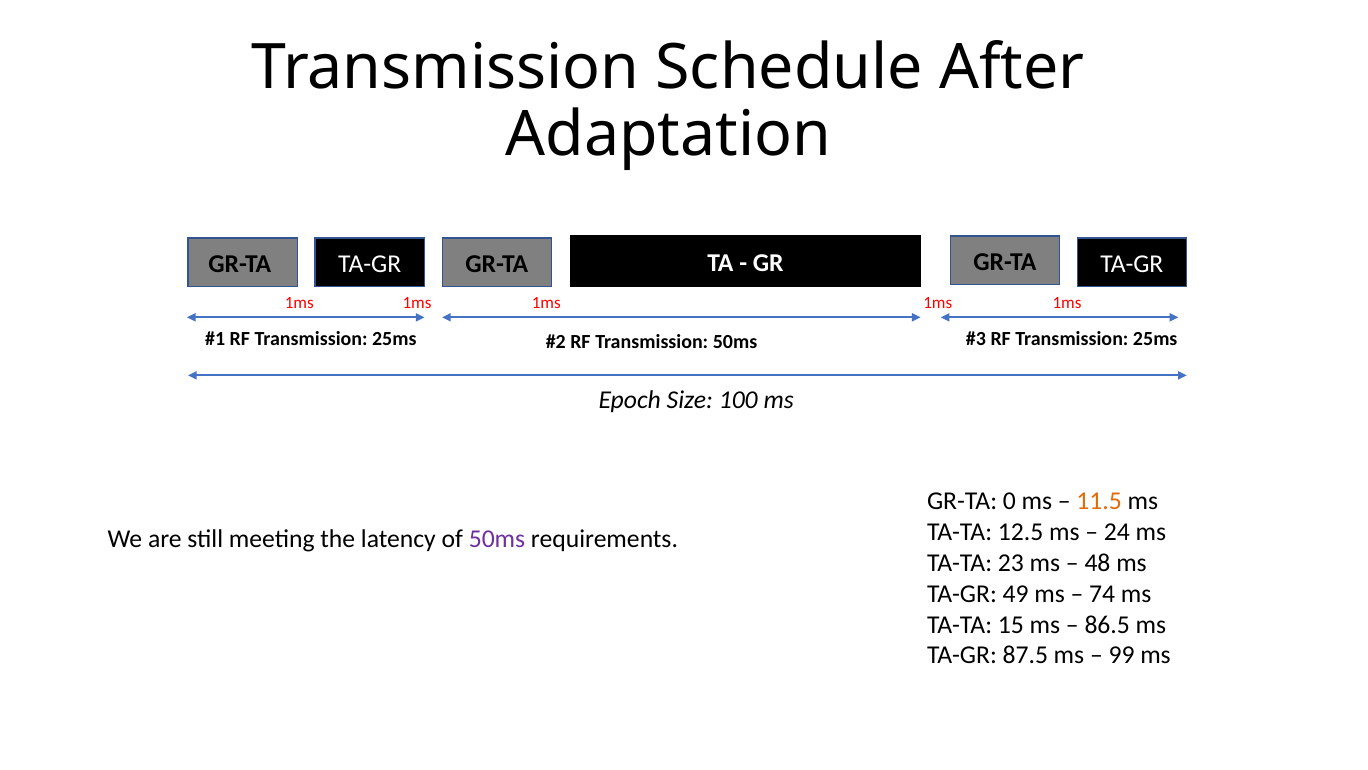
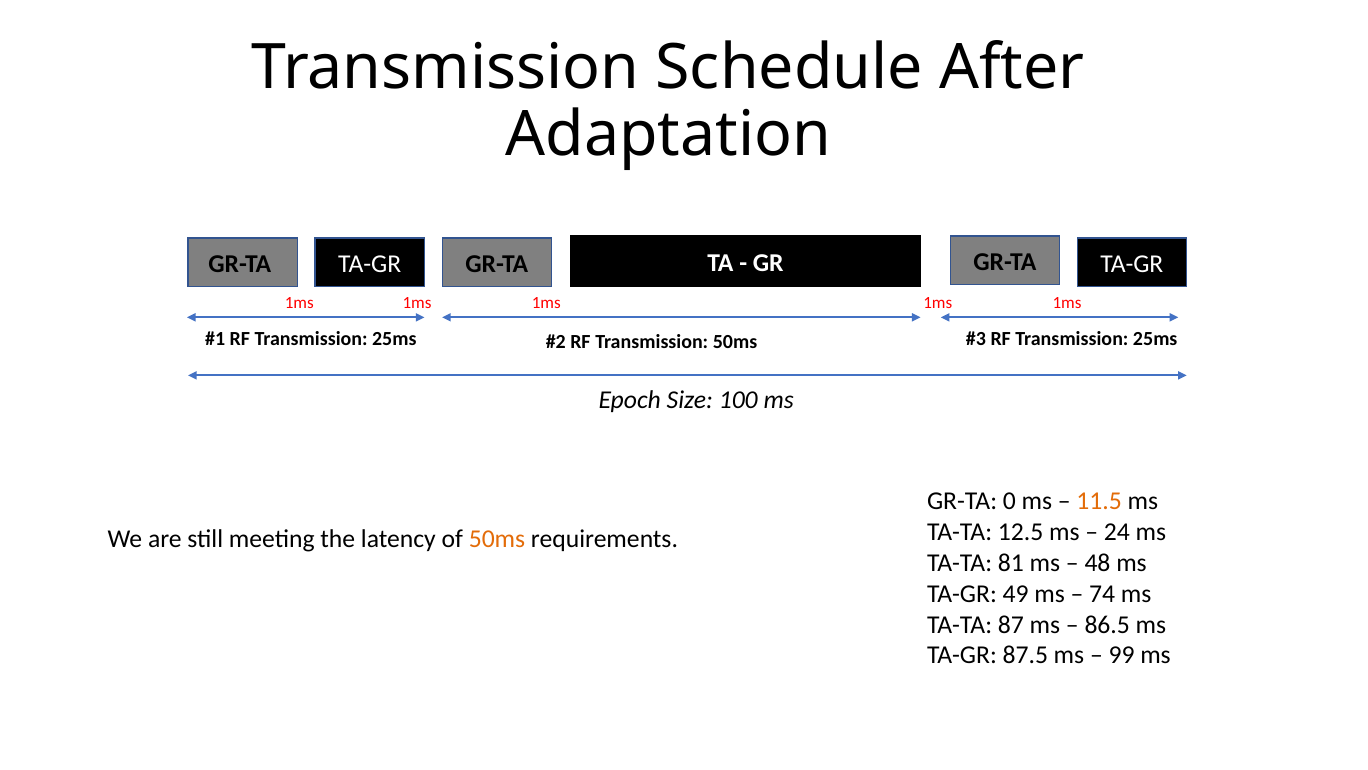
50ms at (497, 539) colour: purple -> orange
23: 23 -> 81
15: 15 -> 87
